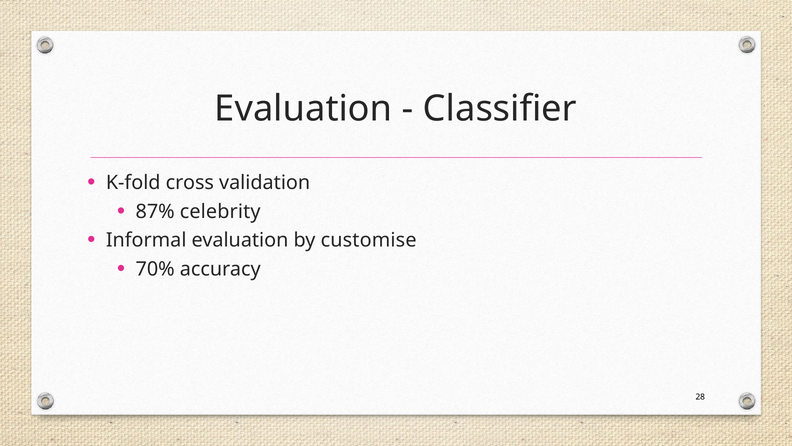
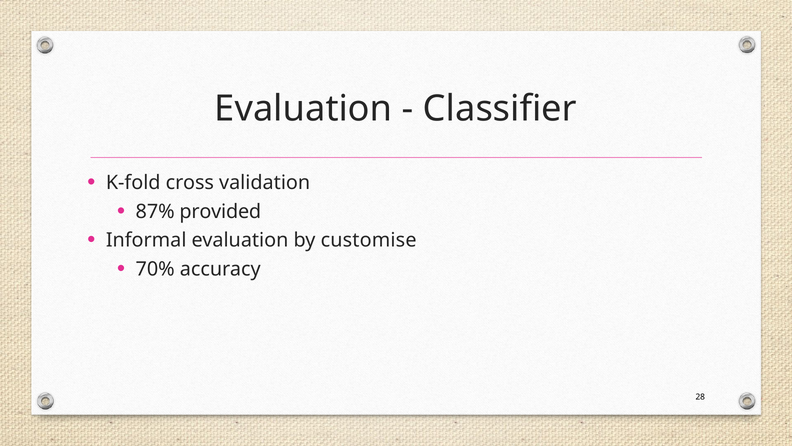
celebrity: celebrity -> provided
